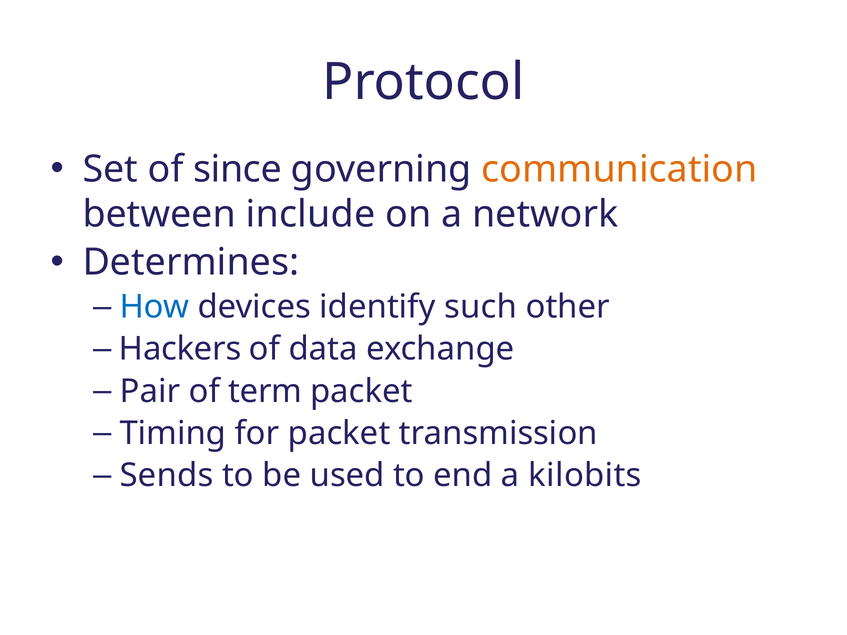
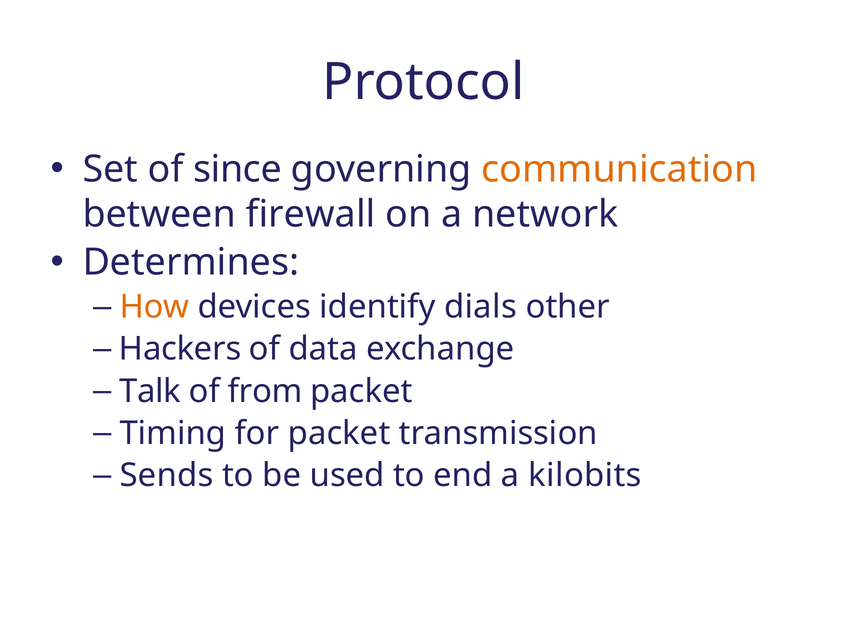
include: include -> firewall
How colour: blue -> orange
such: such -> dials
Pair: Pair -> Talk
term: term -> from
